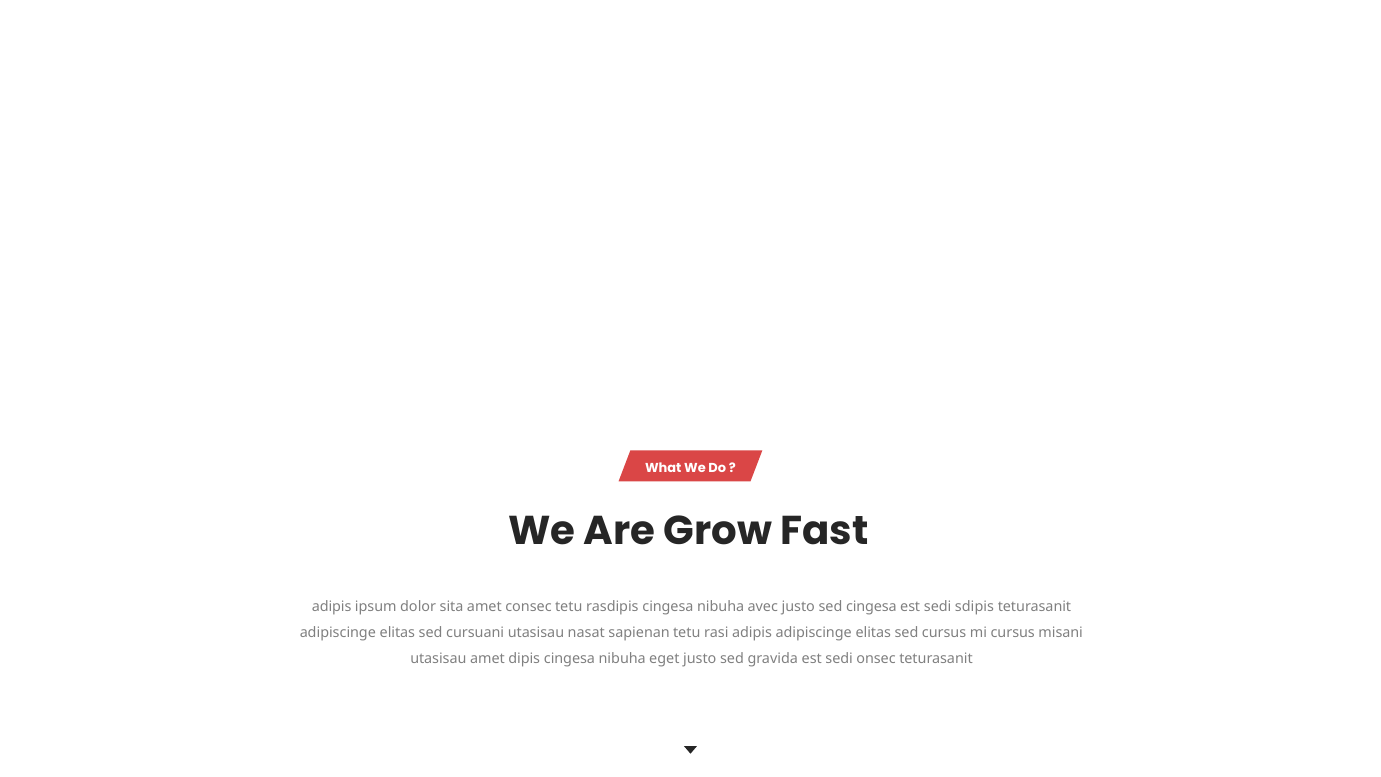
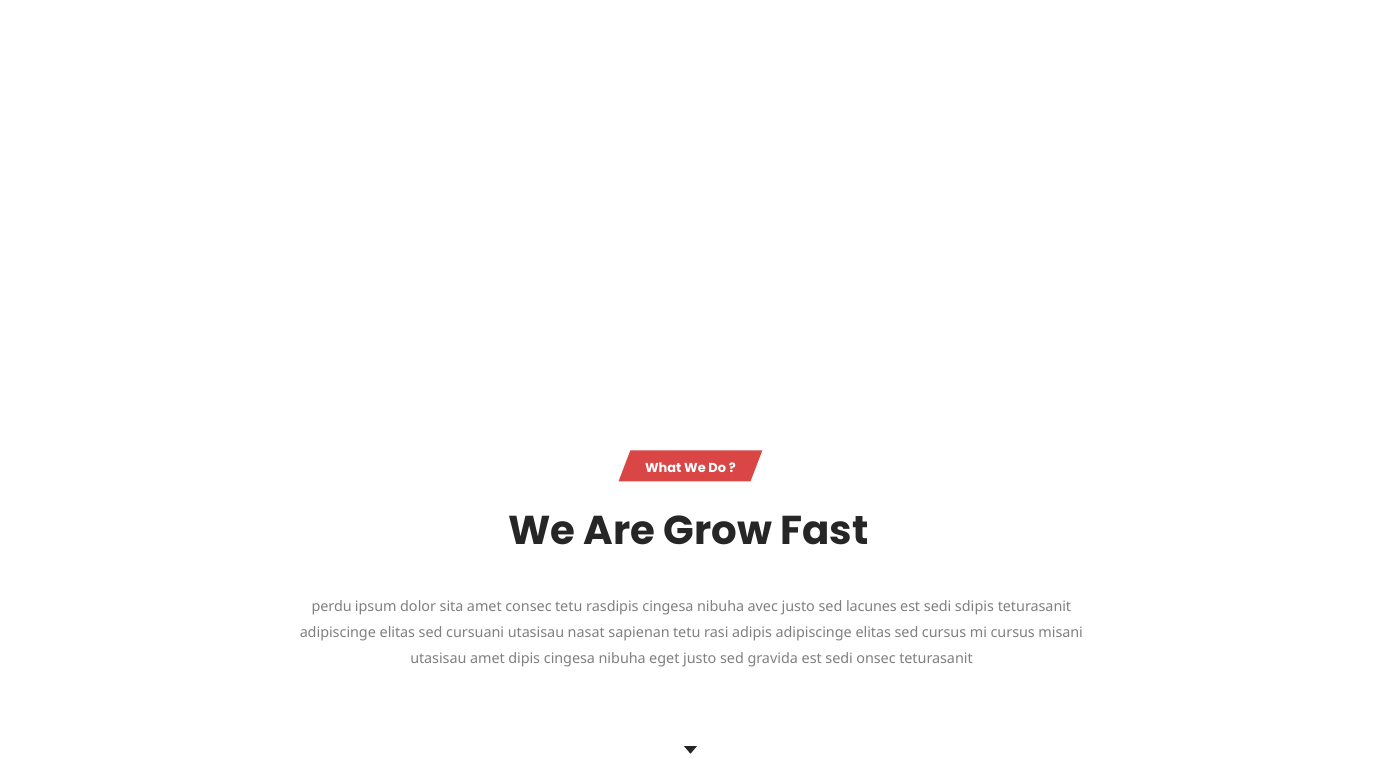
adipis at (332, 606): adipis -> perdu
sed cingesa: cingesa -> lacunes
